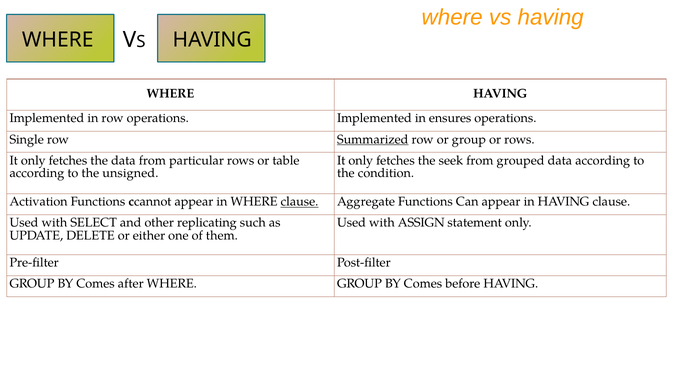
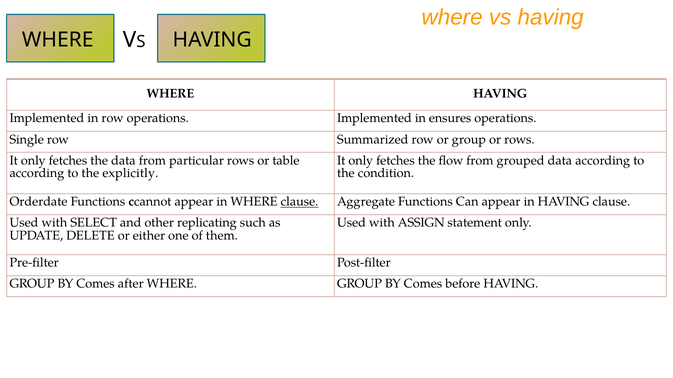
Summarized underline: present -> none
seek: seek -> flow
unsigned: unsigned -> explicitly
Activation: Activation -> Orderdate
